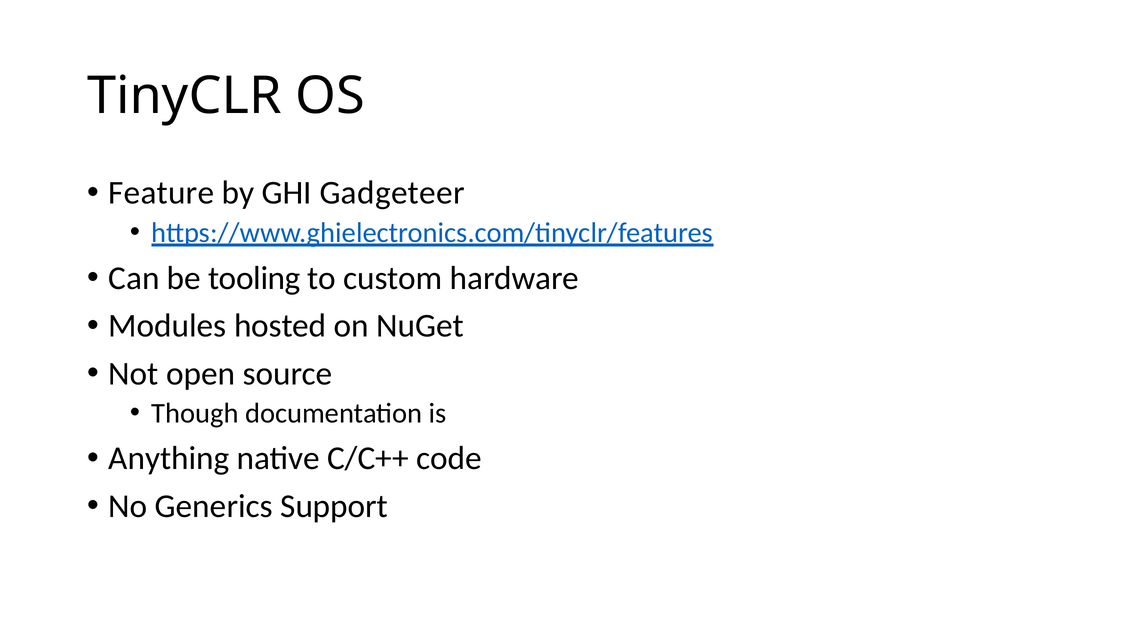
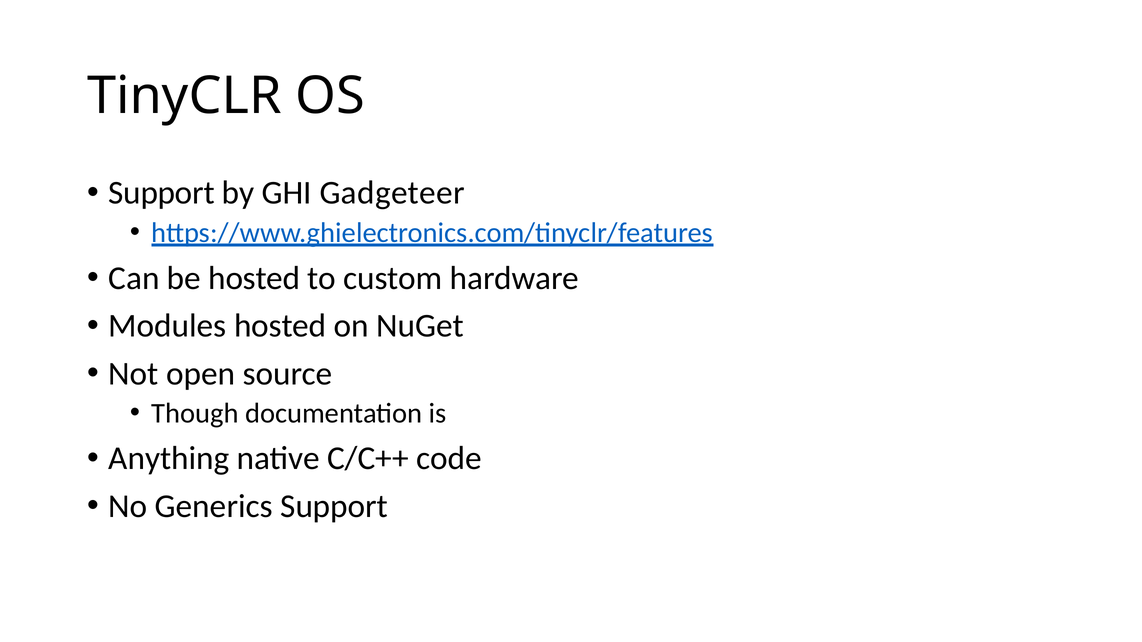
Feature at (161, 193): Feature -> Support
be tooling: tooling -> hosted
